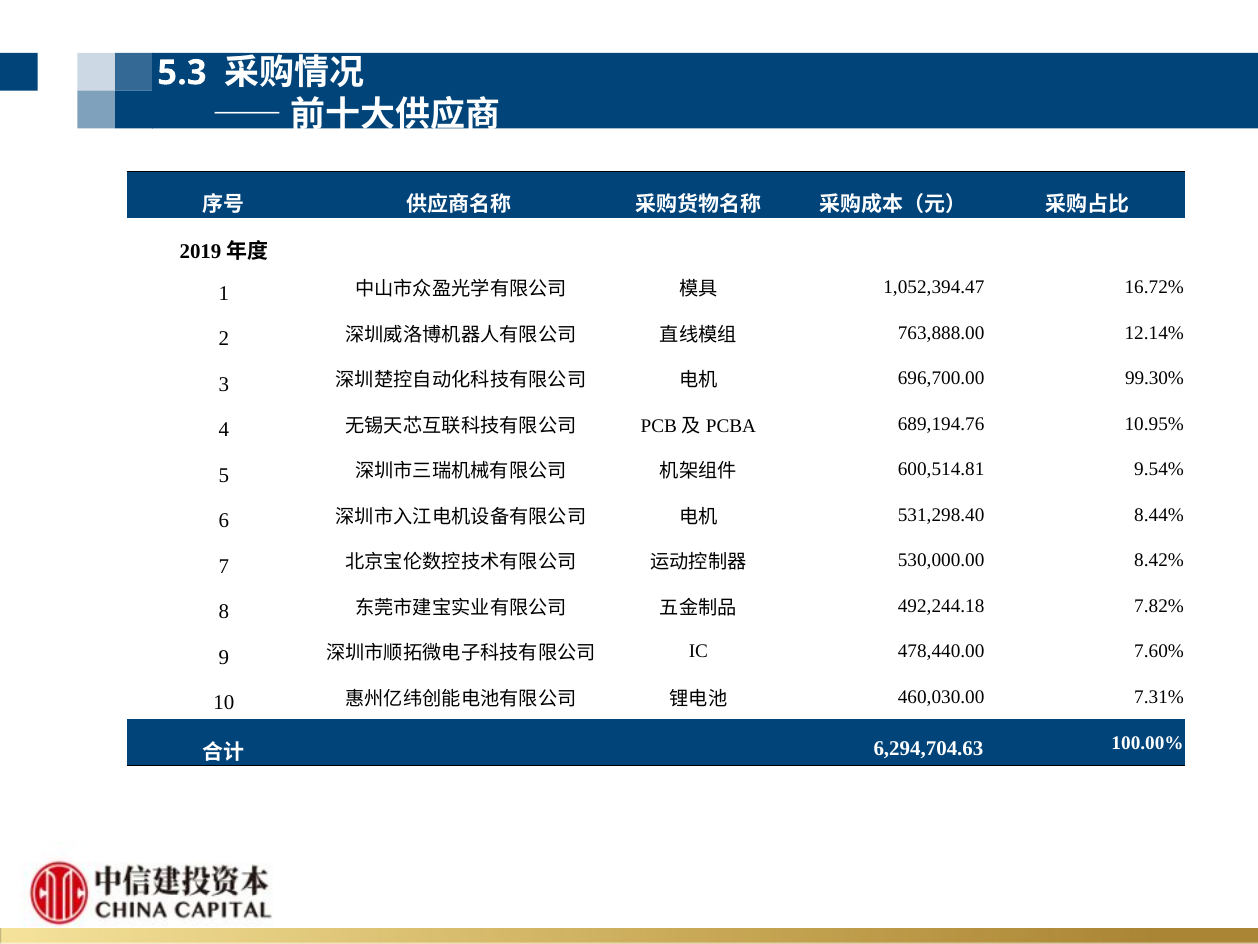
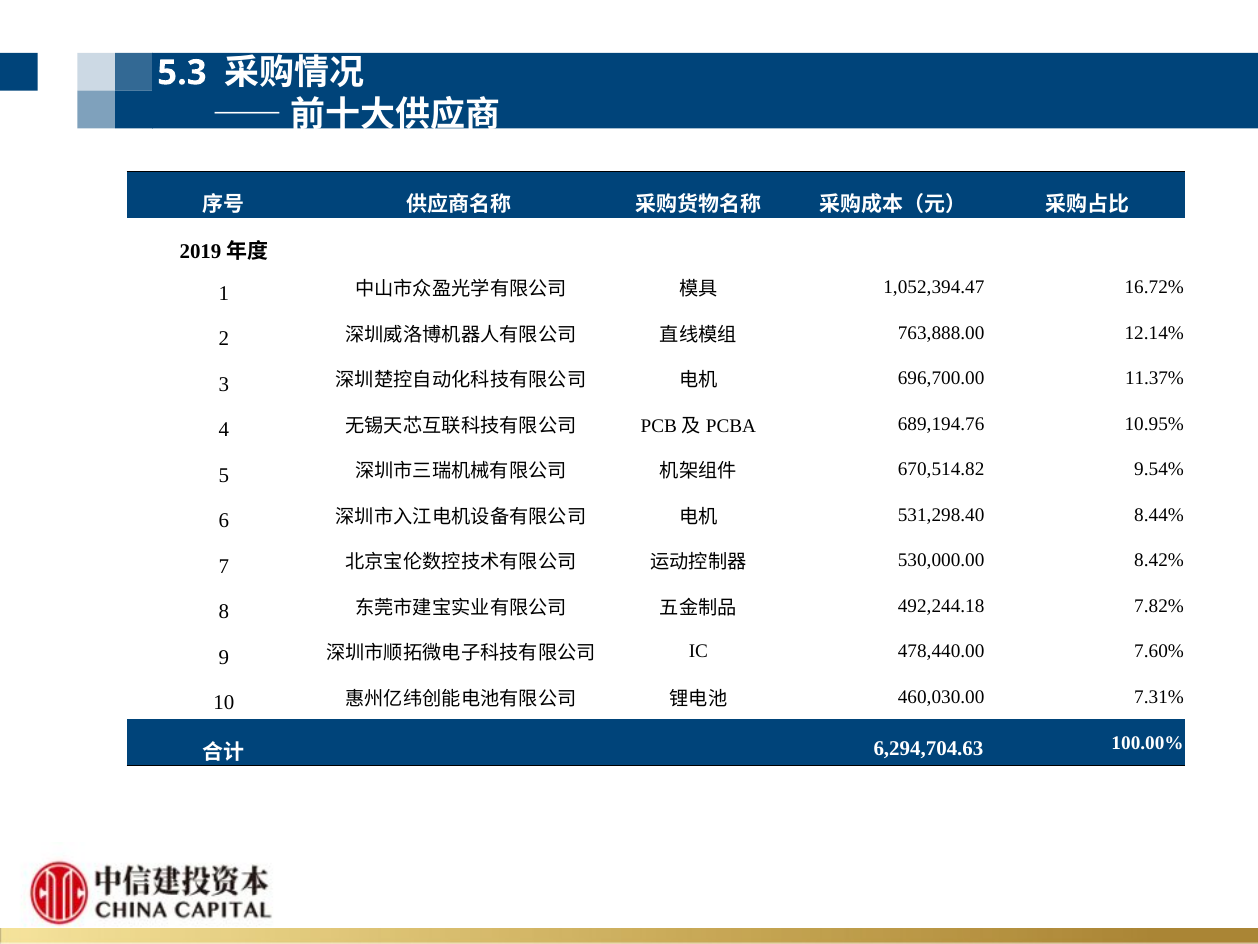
99.30%: 99.30% -> 11.37%
600,514.81: 600,514.81 -> 670,514.82
